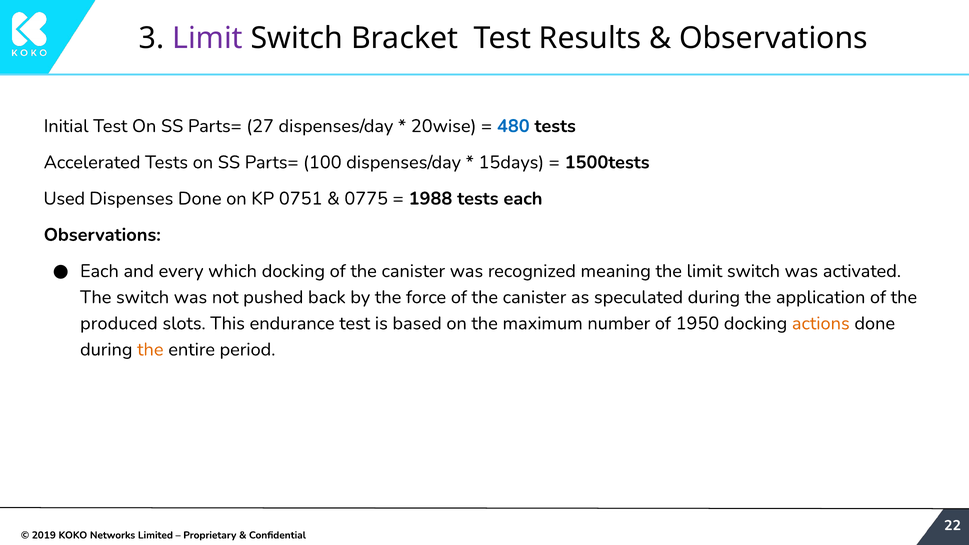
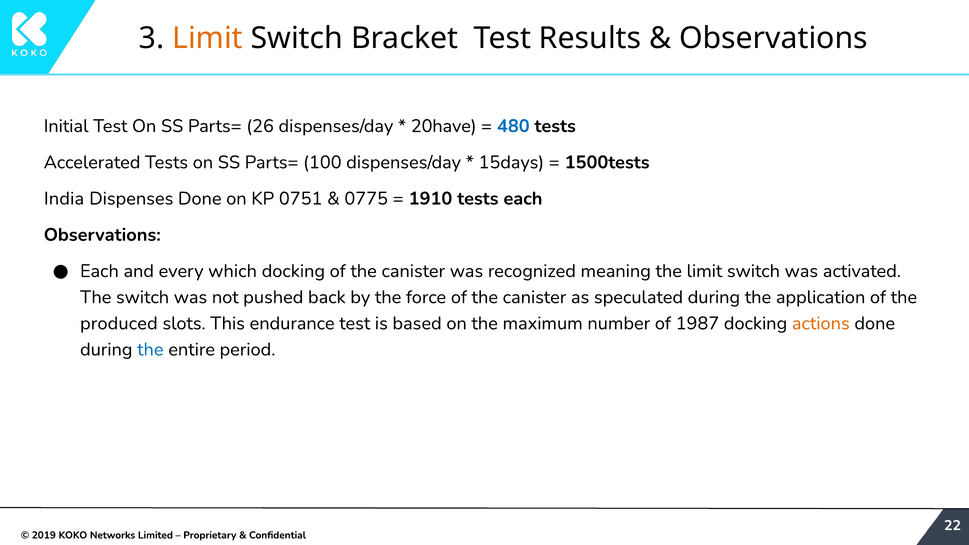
Limit at (208, 38) colour: purple -> orange
27: 27 -> 26
20wise: 20wise -> 20have
Used: Used -> India
1988: 1988 -> 1910
1950: 1950 -> 1987
the at (150, 350) colour: orange -> blue
